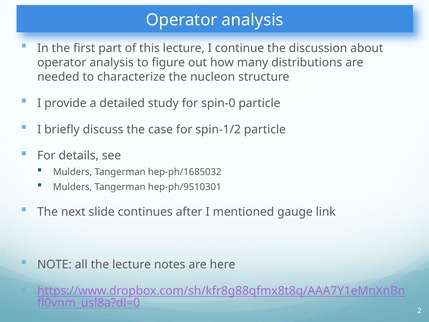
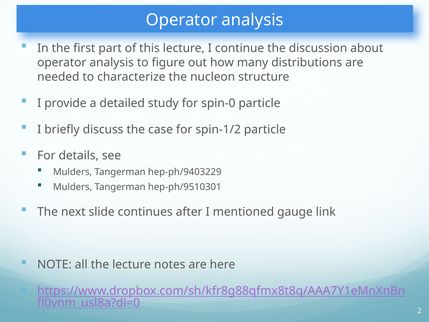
hep-ph/1685032: hep-ph/1685032 -> hep-ph/9403229
